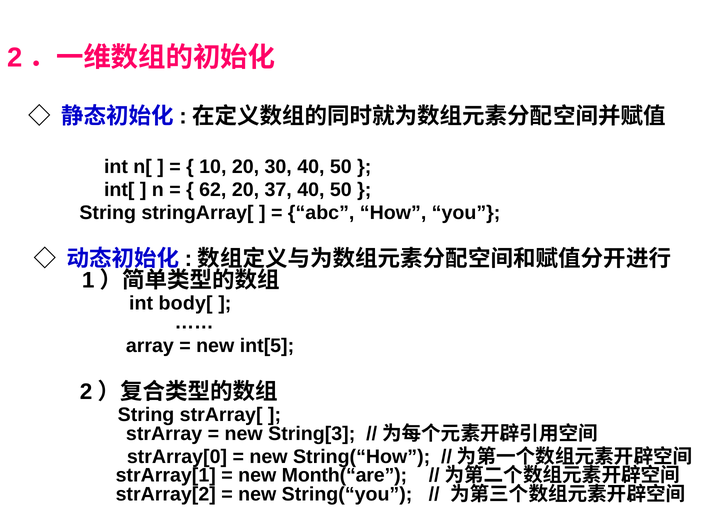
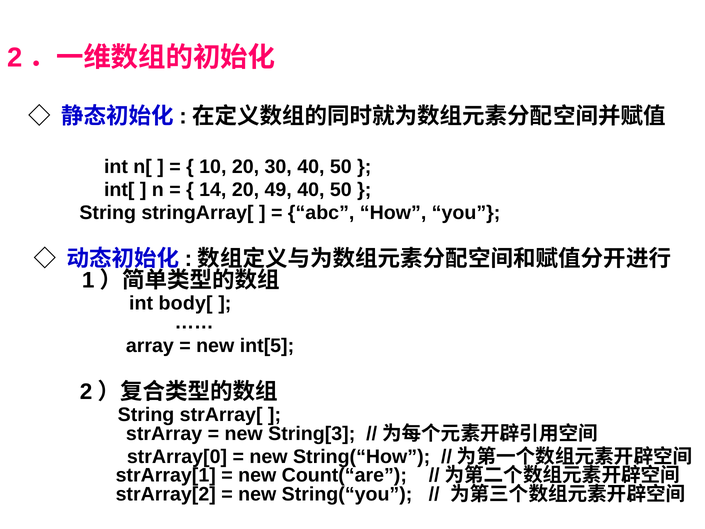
62: 62 -> 14
37: 37 -> 49
Month(“are: Month(“are -> Count(“are
